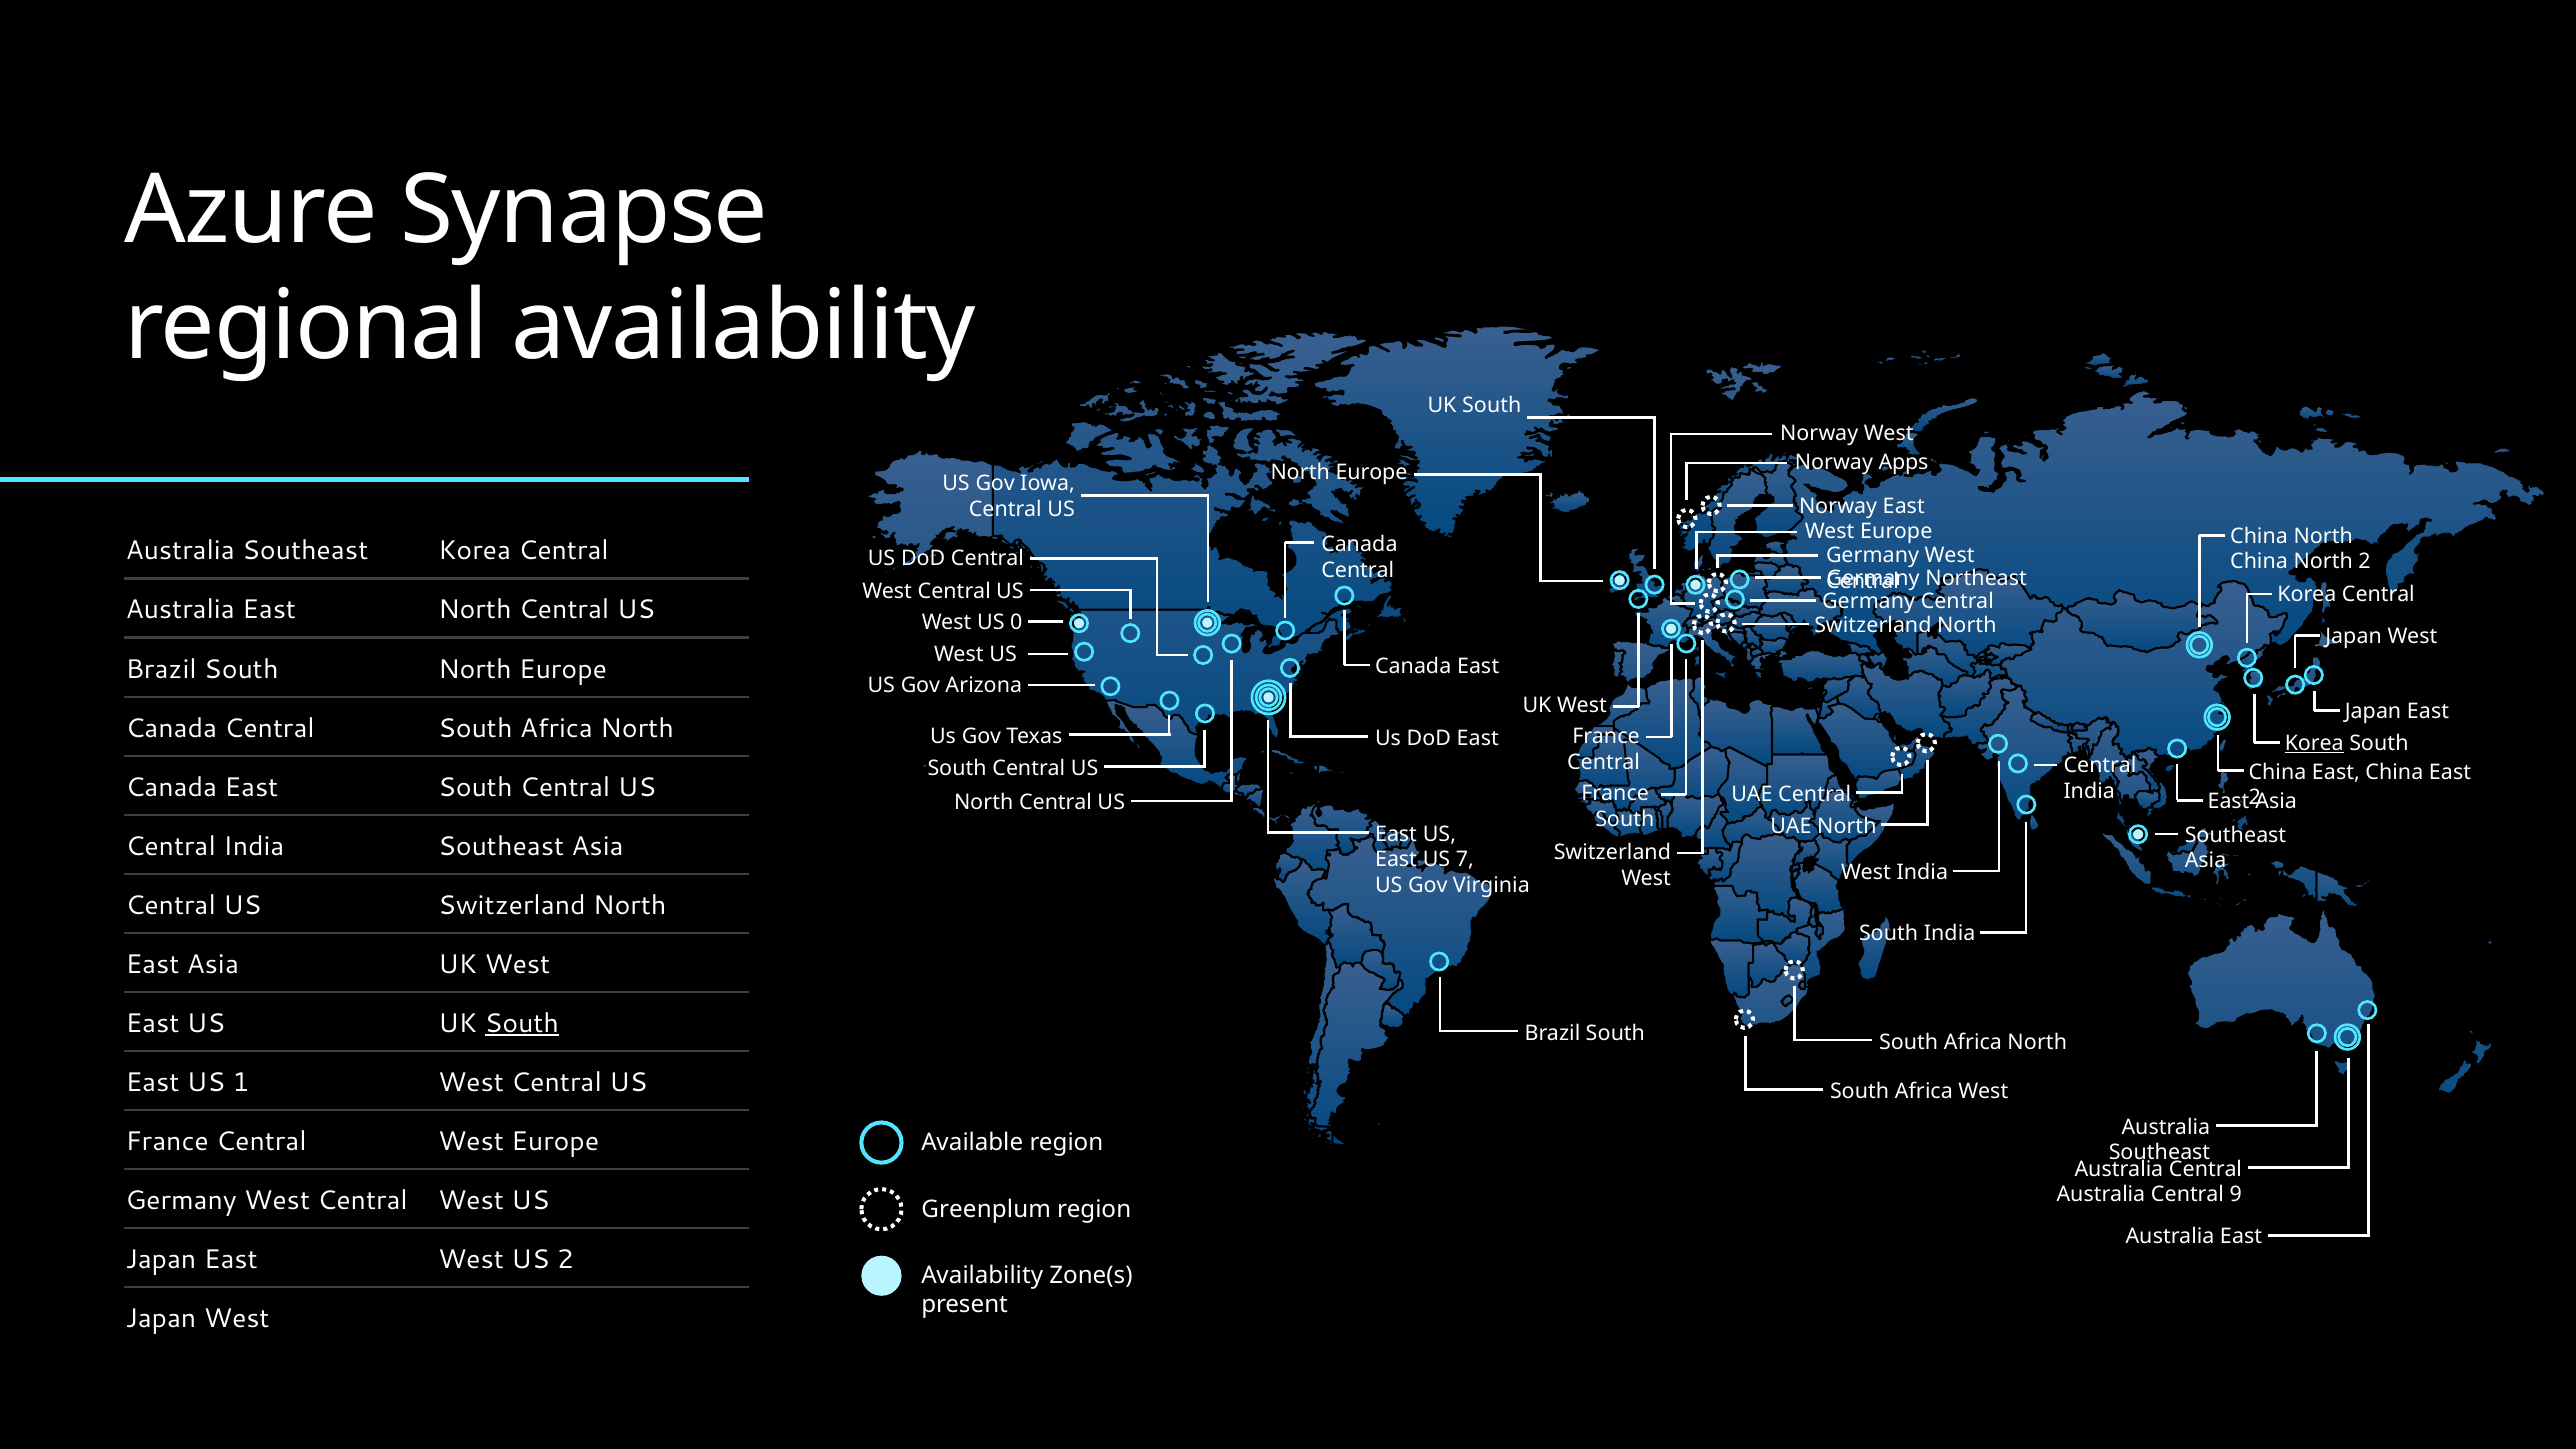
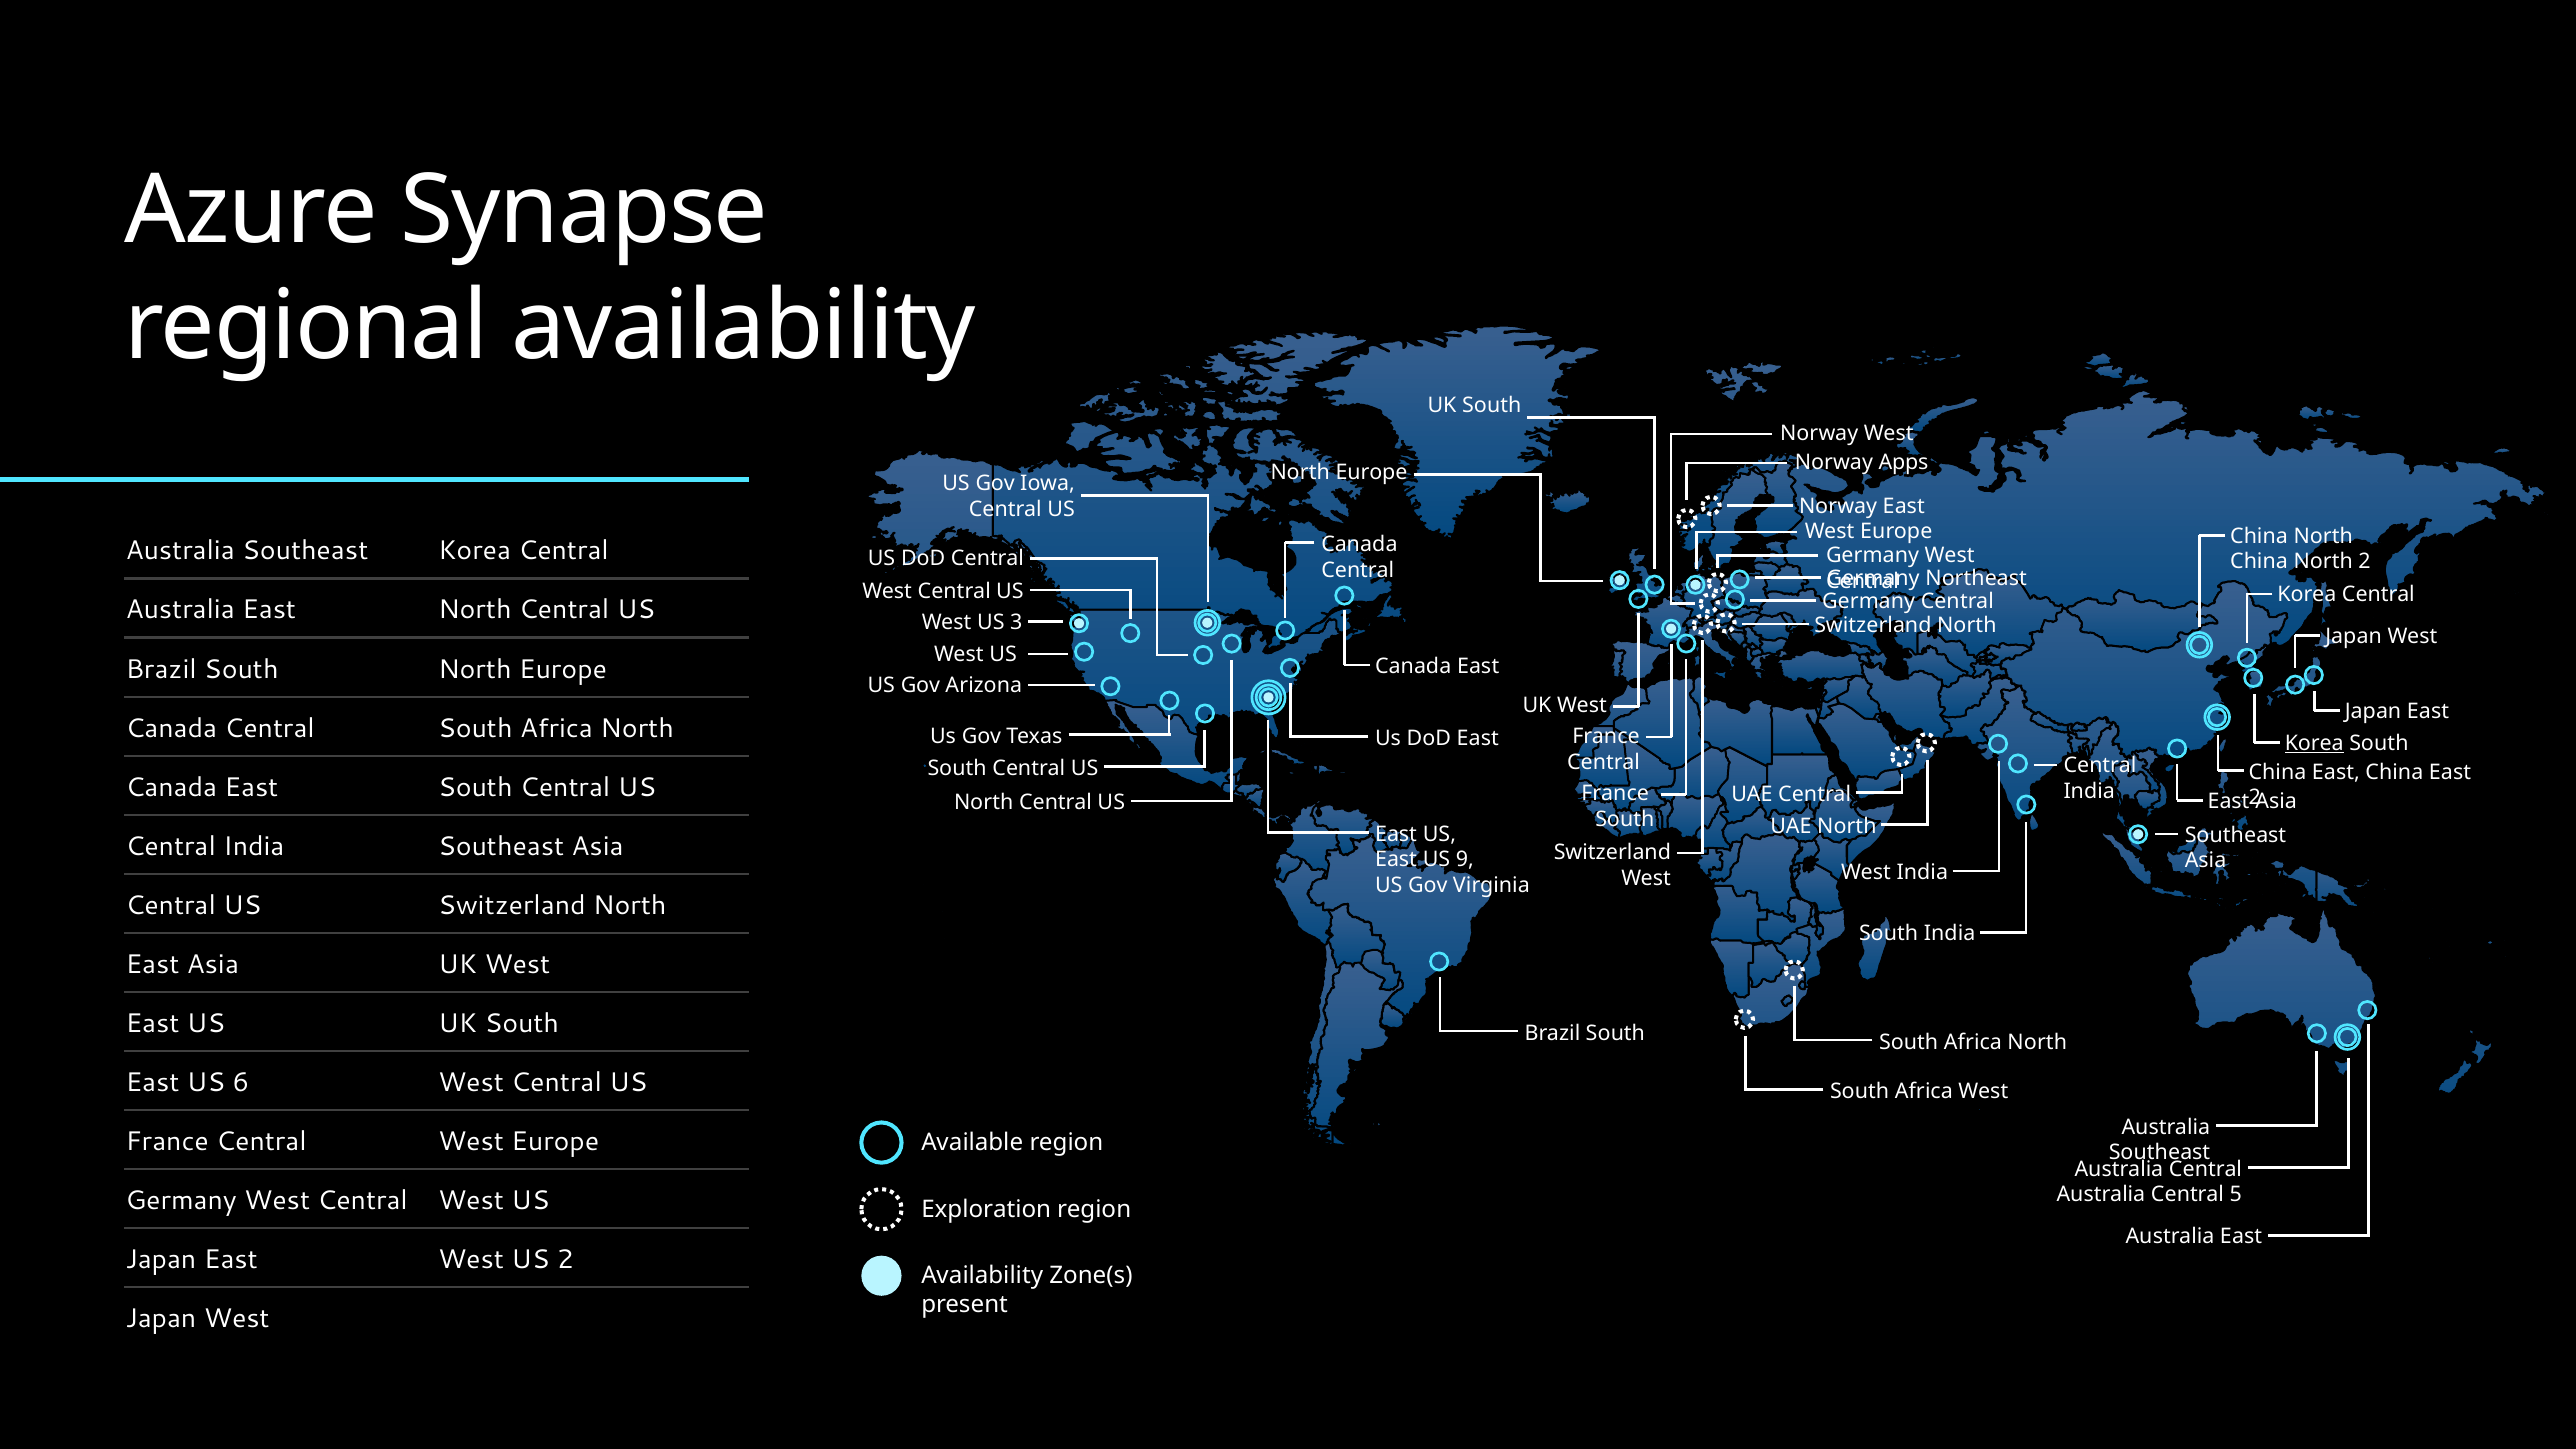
0: 0 -> 3
7: 7 -> 9
South at (522, 1023) underline: present -> none
1: 1 -> 6
9: 9 -> 5
Greenplum: Greenplum -> Exploration
